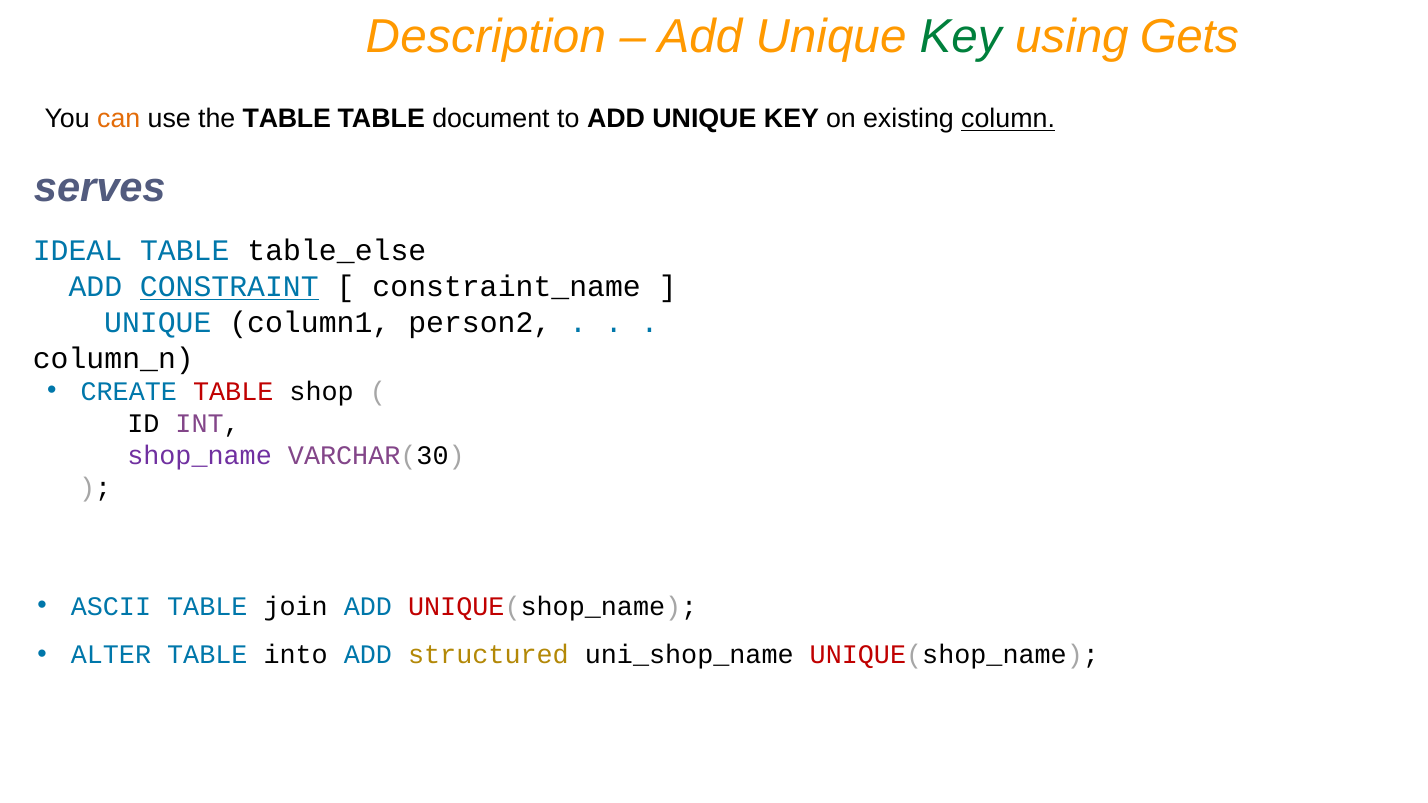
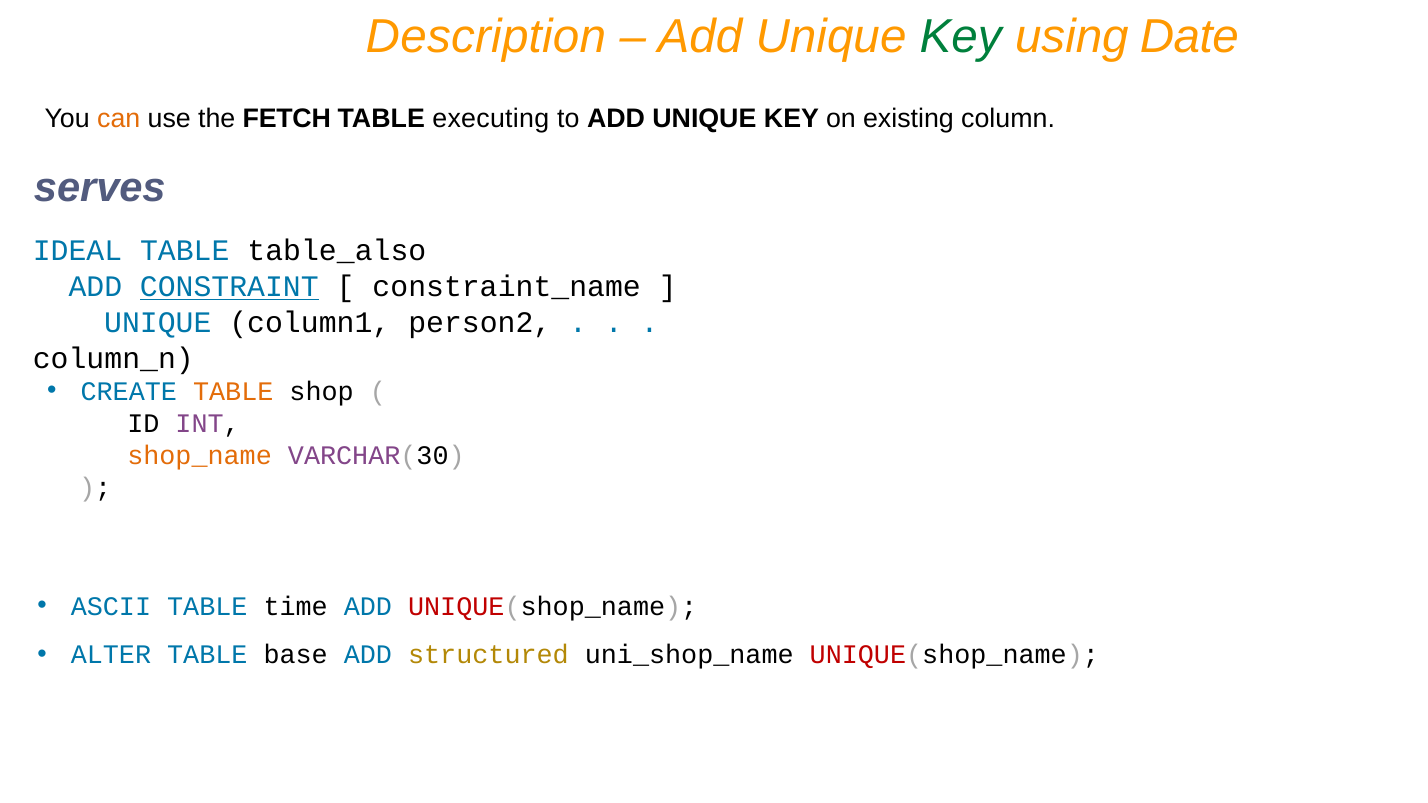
Gets: Gets -> Date
the TABLE: TABLE -> FETCH
document: document -> executing
column underline: present -> none
table_else: table_else -> table_also
TABLE at (233, 391) colour: red -> orange
shop_name colour: purple -> orange
join: join -> time
into: into -> base
